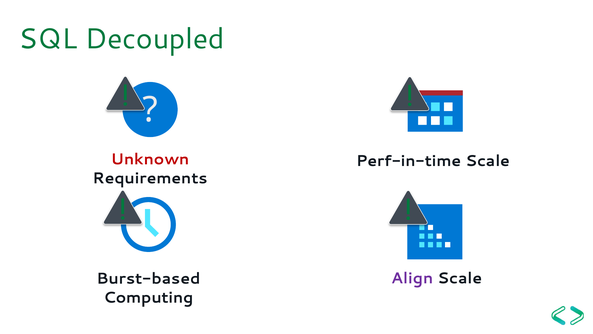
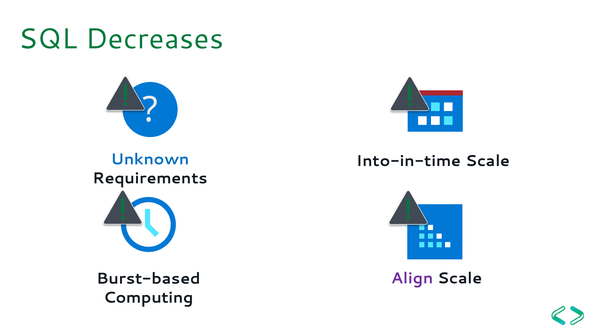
Decoupled: Decoupled -> Decreases
Unknown colour: red -> blue
Perf-in-time: Perf-in-time -> Into-in-time
